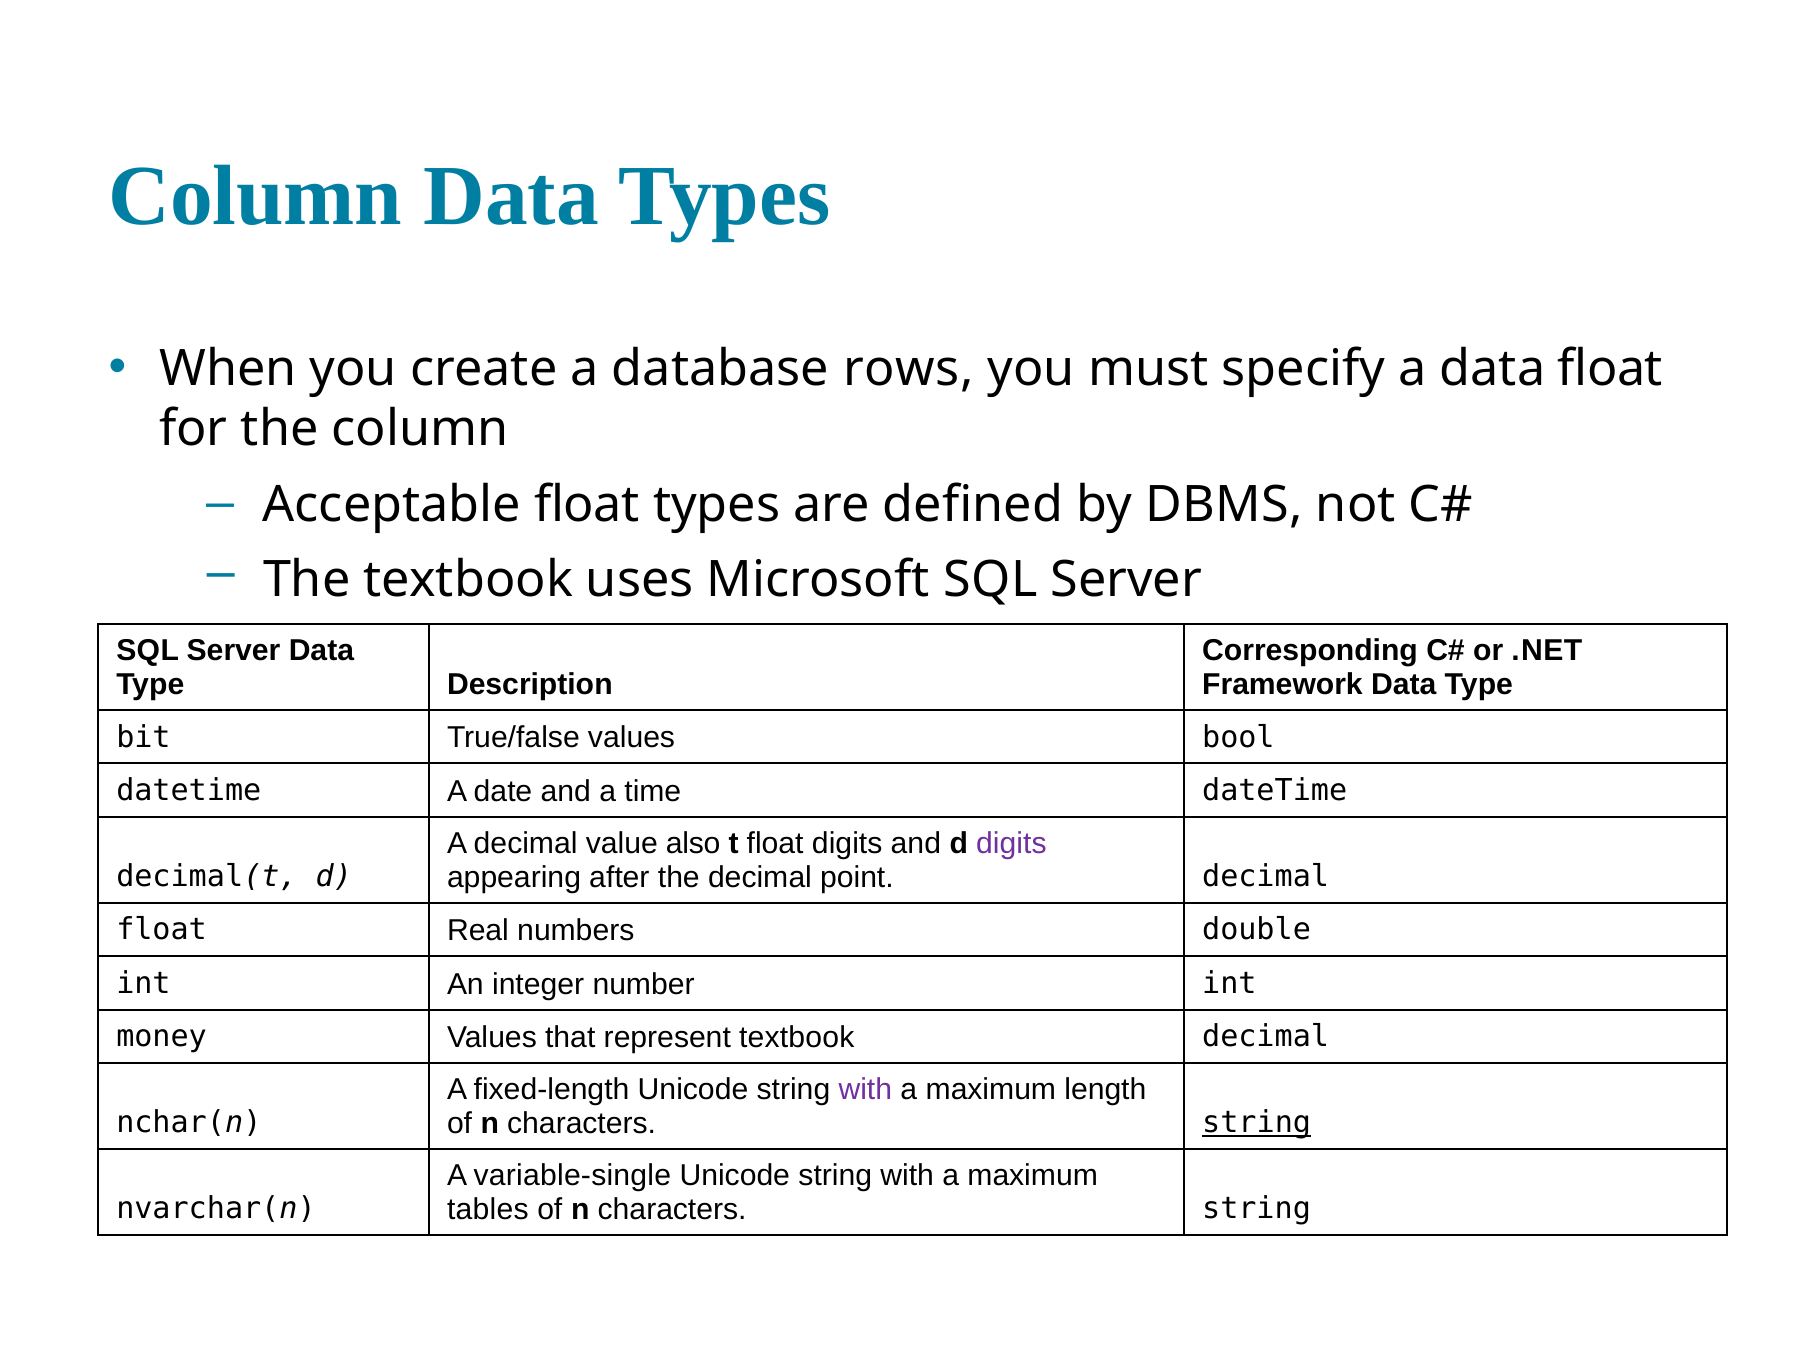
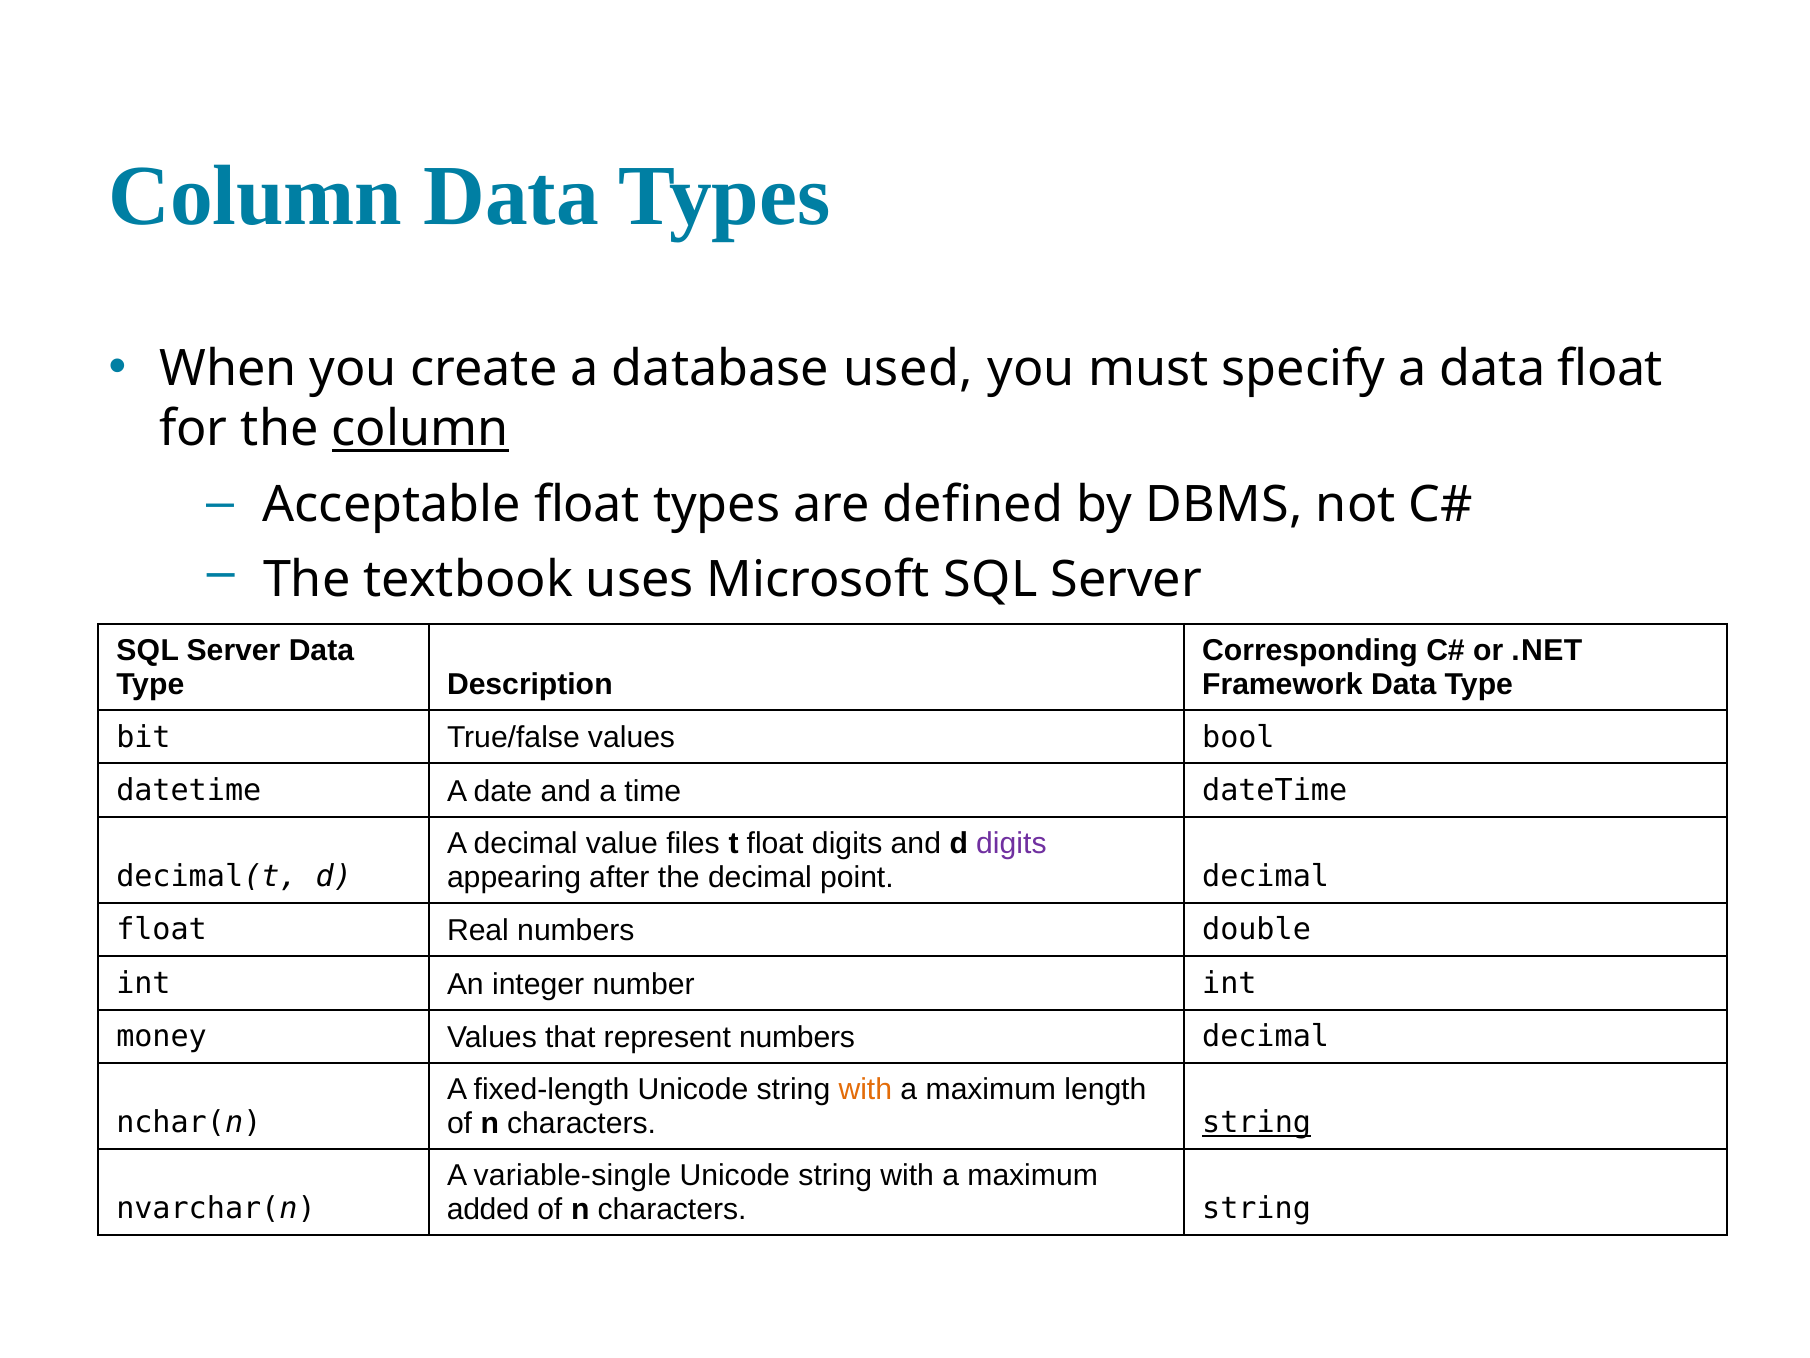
rows: rows -> used
column at (420, 429) underline: none -> present
also: also -> files
represent textbook: textbook -> numbers
with at (865, 1089) colour: purple -> orange
tables: tables -> added
